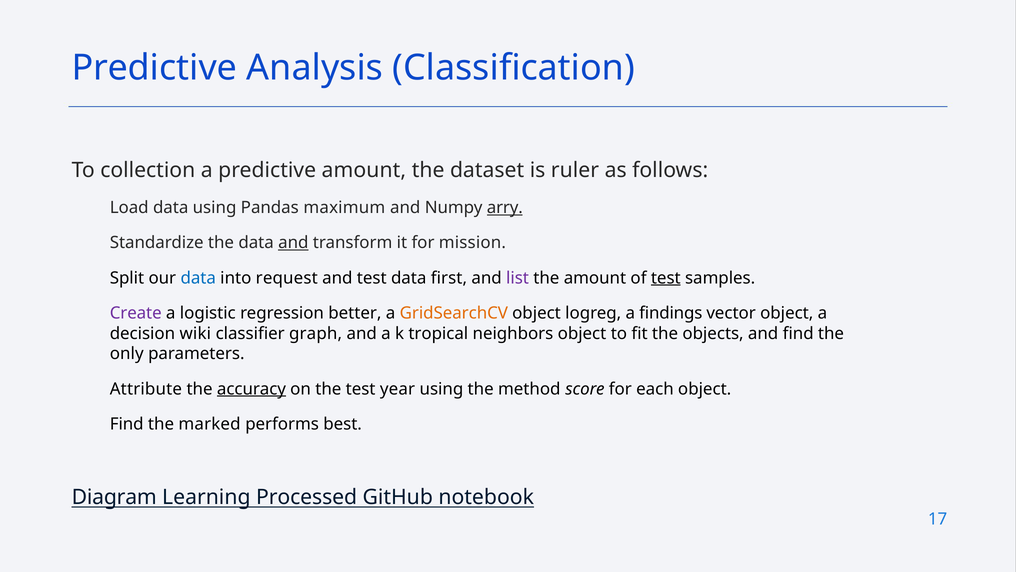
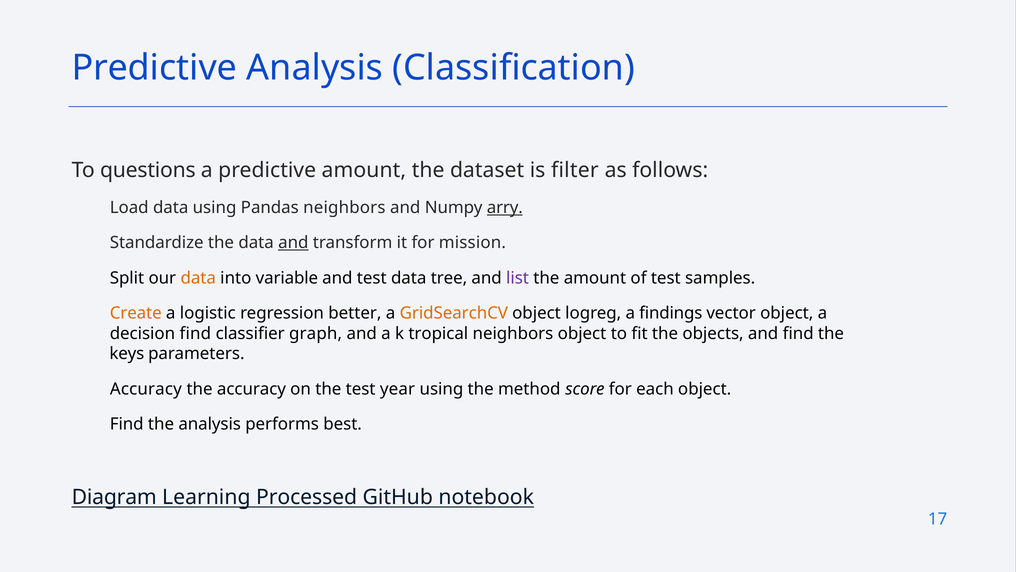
collection: collection -> questions
ruler: ruler -> filter
Pandas maximum: maximum -> neighbors
data at (198, 278) colour: blue -> orange
request: request -> variable
first: first -> tree
test at (666, 278) underline: present -> none
Create colour: purple -> orange
decision wiki: wiki -> find
only: only -> keys
Attribute at (146, 389): Attribute -> Accuracy
accuracy at (251, 389) underline: present -> none
the marked: marked -> analysis
